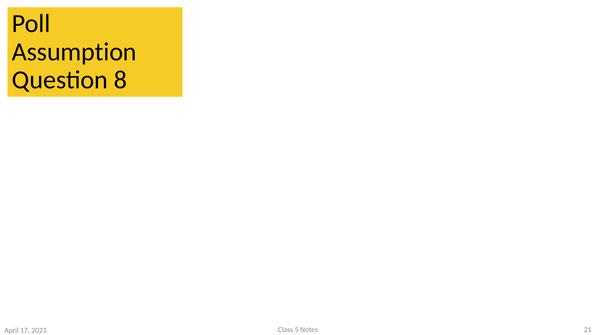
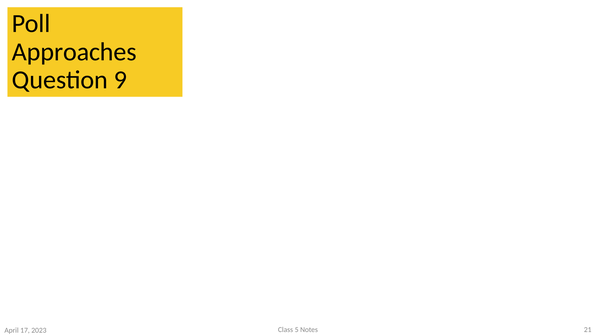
Assumption: Assumption -> Approaches
8: 8 -> 9
